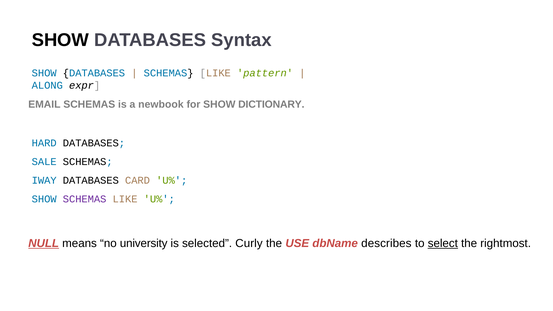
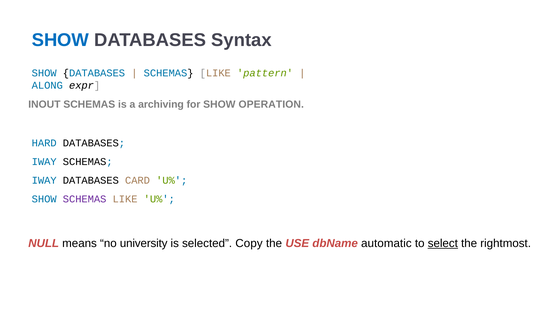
SHOW at (60, 40) colour: black -> blue
EMAIL: EMAIL -> INOUT
newbook: newbook -> archiving
DICTIONARY: DICTIONARY -> OPERATION
SALE at (44, 162): SALE -> IWAY
NULL underline: present -> none
Curly: Curly -> Copy
describes: describes -> automatic
